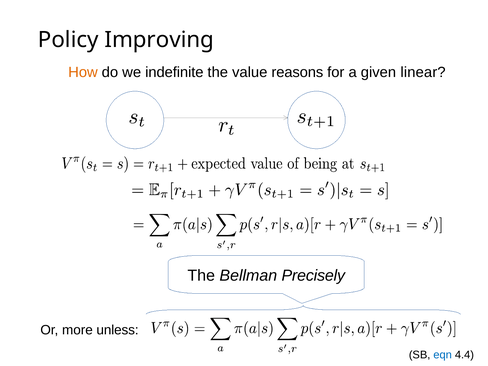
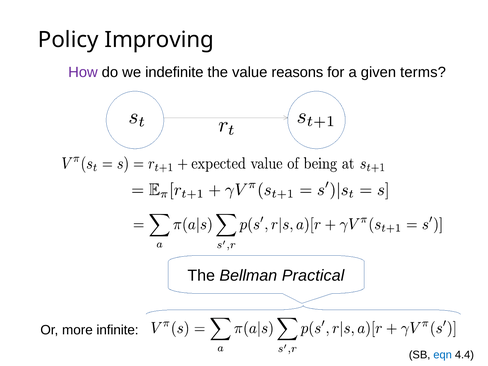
How colour: orange -> purple
linear: linear -> terms
Precisely: Precisely -> Practical
unless: unless -> infinite
